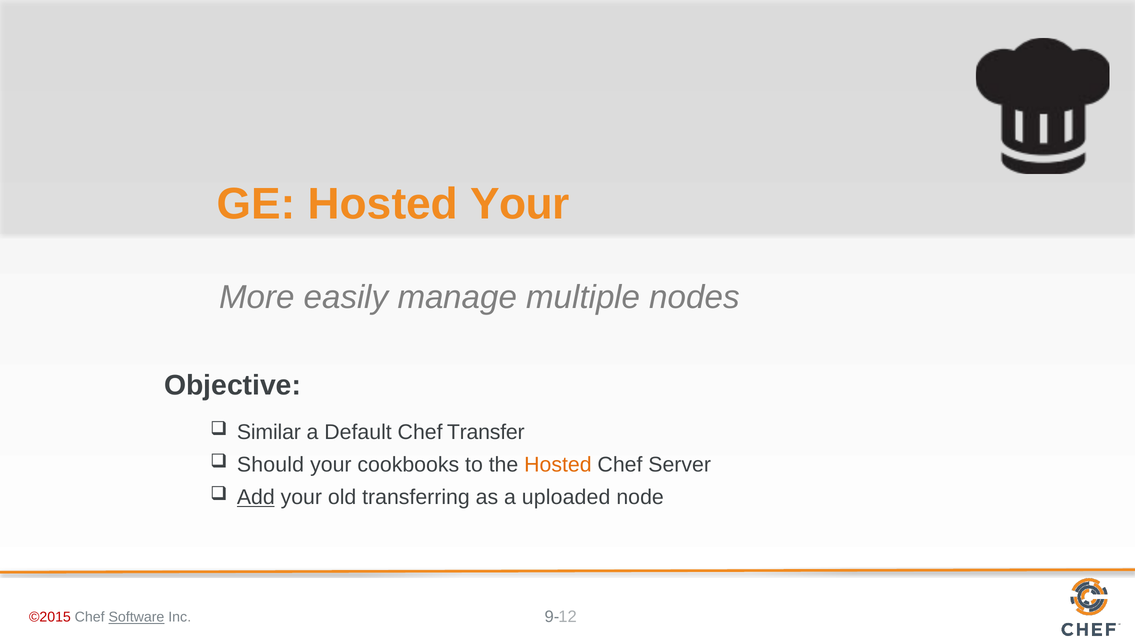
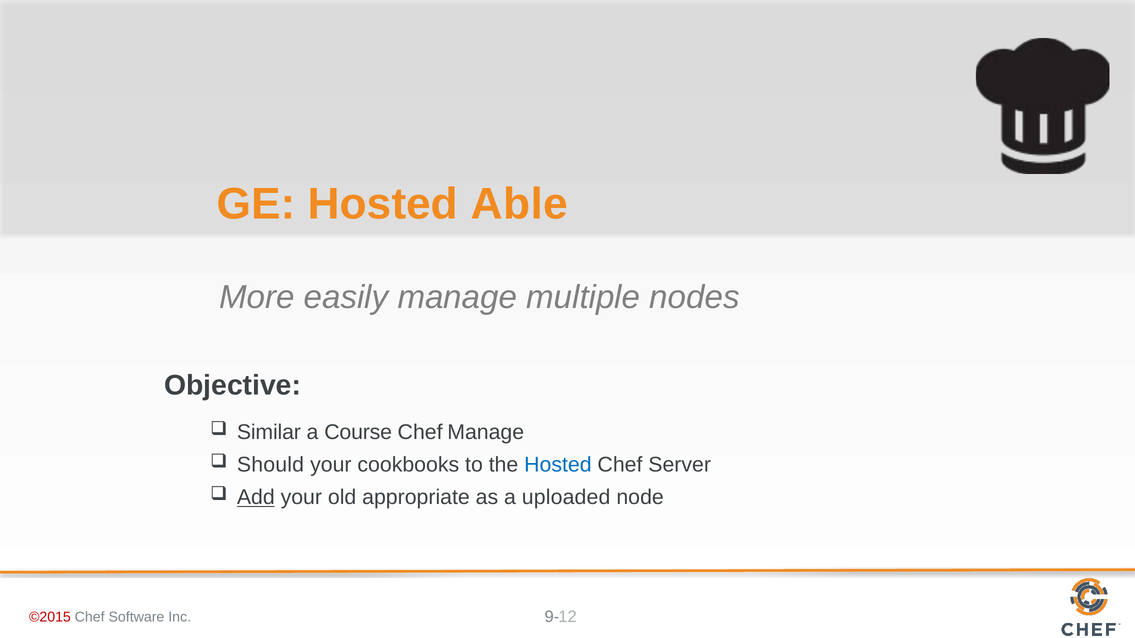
Hosted Your: Your -> Able
Default: Default -> Course
Chef Transfer: Transfer -> Manage
Hosted at (558, 465) colour: orange -> blue
transferring: transferring -> appropriate
Software underline: present -> none
